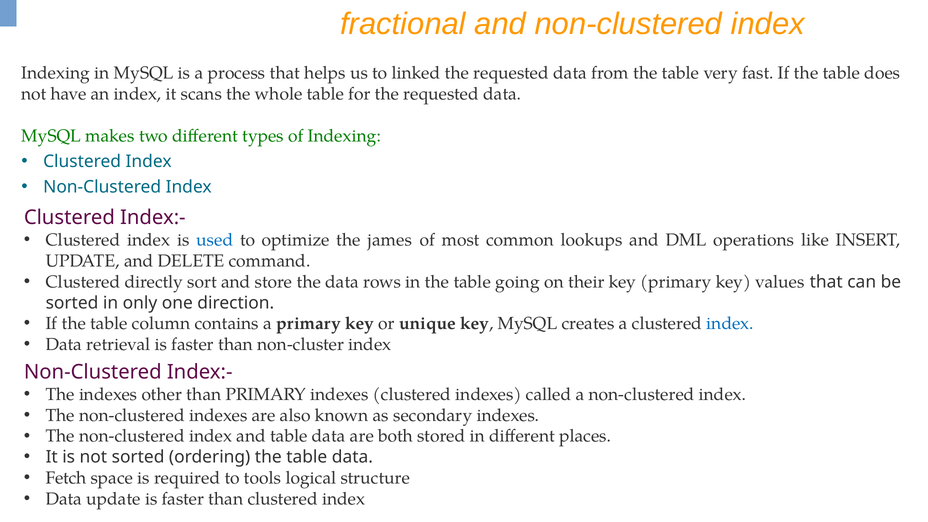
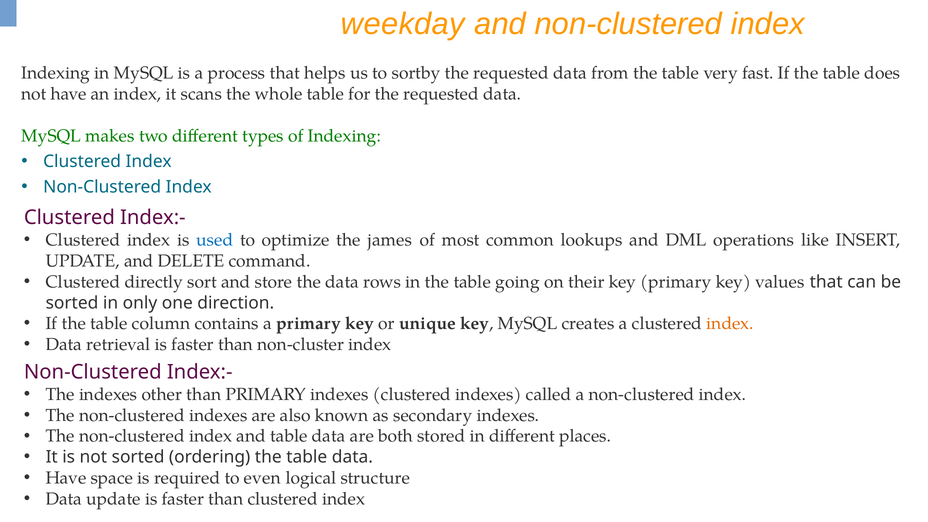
fractional: fractional -> weekday
linked: linked -> sortby
index at (730, 324) colour: blue -> orange
Fetch at (66, 478): Fetch -> Have
tools: tools -> even
